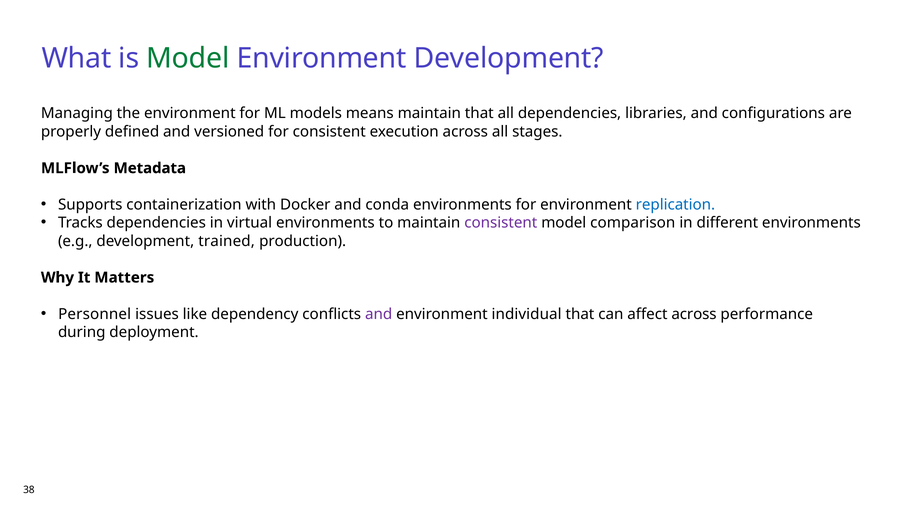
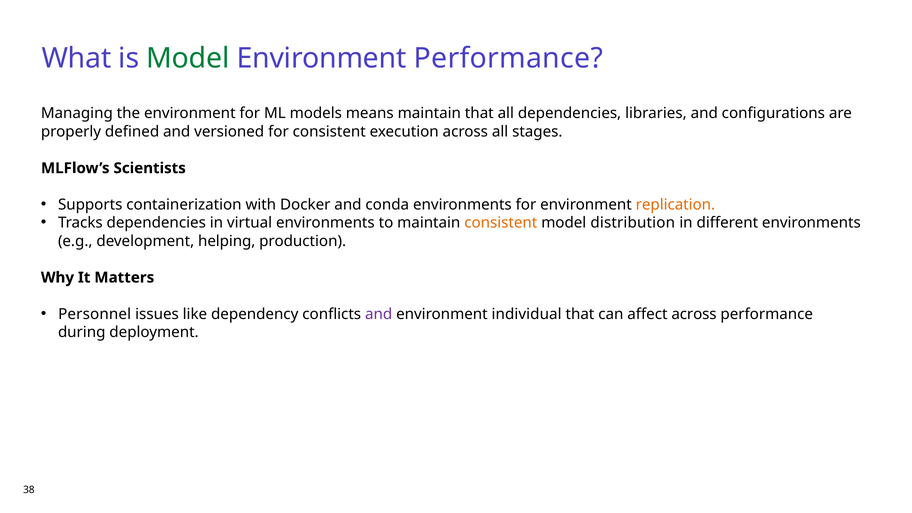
Environment Development: Development -> Performance
Metadata: Metadata -> Scientists
replication colour: blue -> orange
consistent at (501, 223) colour: purple -> orange
comparison: comparison -> distribution
trained: trained -> helping
